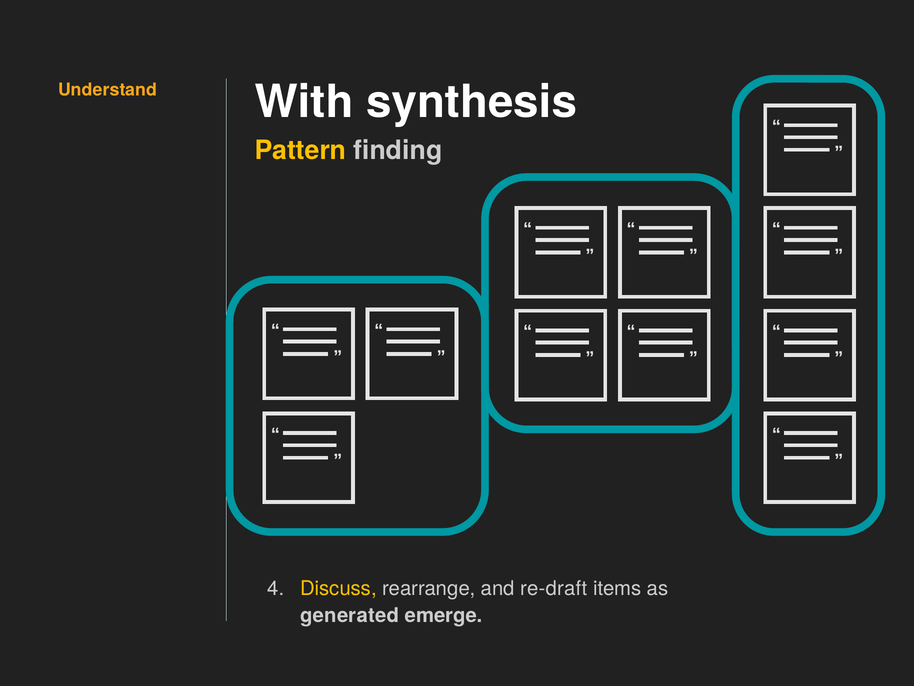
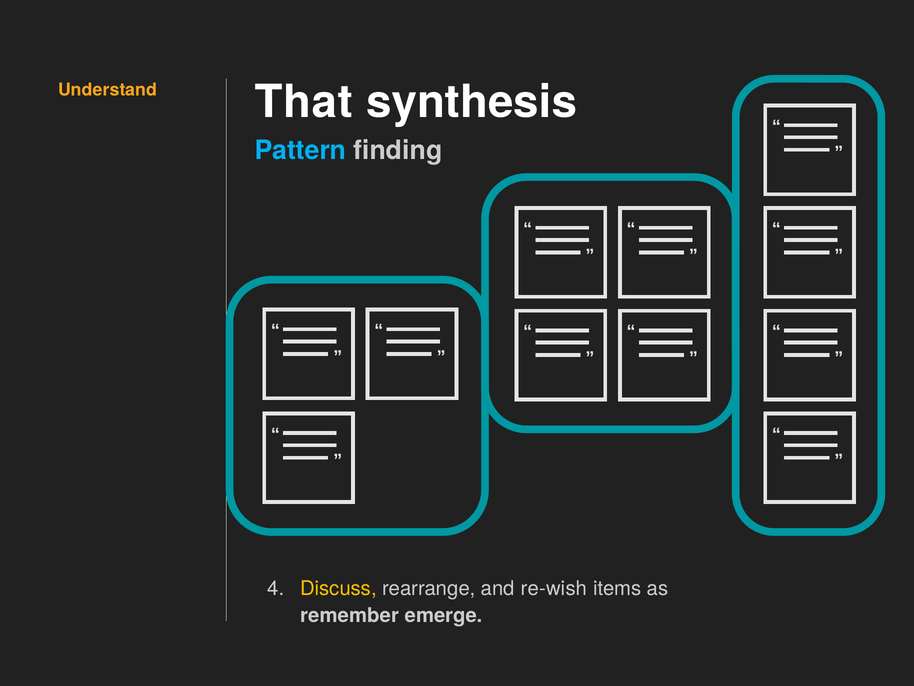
With: With -> That
Pattern colour: yellow -> light blue
re-draft: re-draft -> re-wish
generated: generated -> remember
